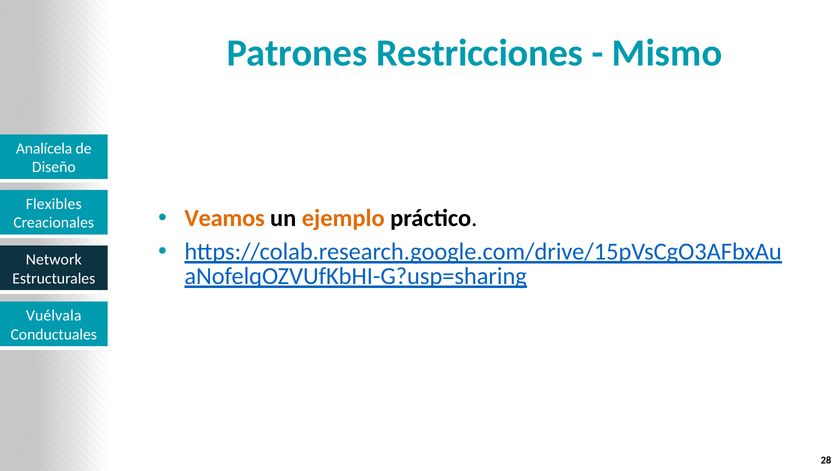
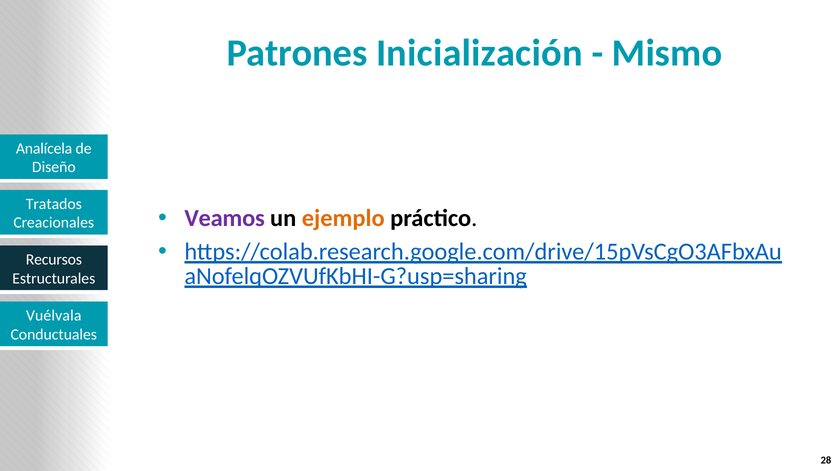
Restricciones: Restricciones -> Inicialización
Flexibles: Flexibles -> Tratados
Veamos colour: orange -> purple
Network: Network -> Recursos
